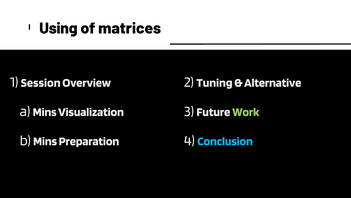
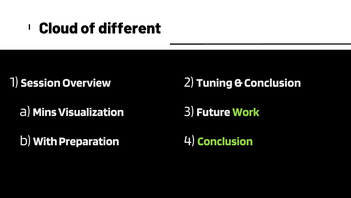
Using: Using -> Cloud
matrices: matrices -> different
Alternative at (273, 83): Alternative -> Conclusion
b Mins: Mins -> With
Conclusion at (225, 141) colour: light blue -> light green
